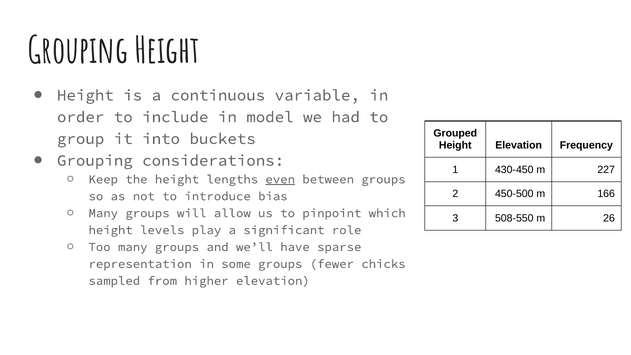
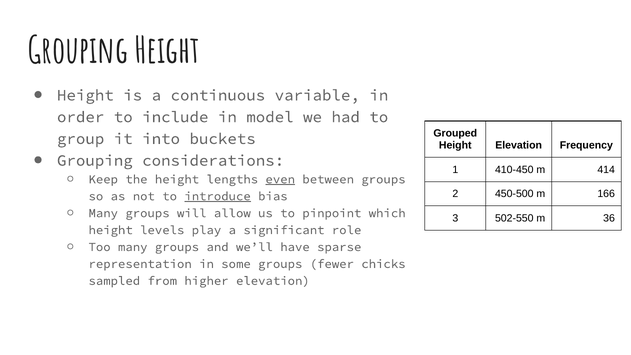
430-450: 430-450 -> 410-450
227: 227 -> 414
introduce underline: none -> present
508-550: 508-550 -> 502-550
26: 26 -> 36
